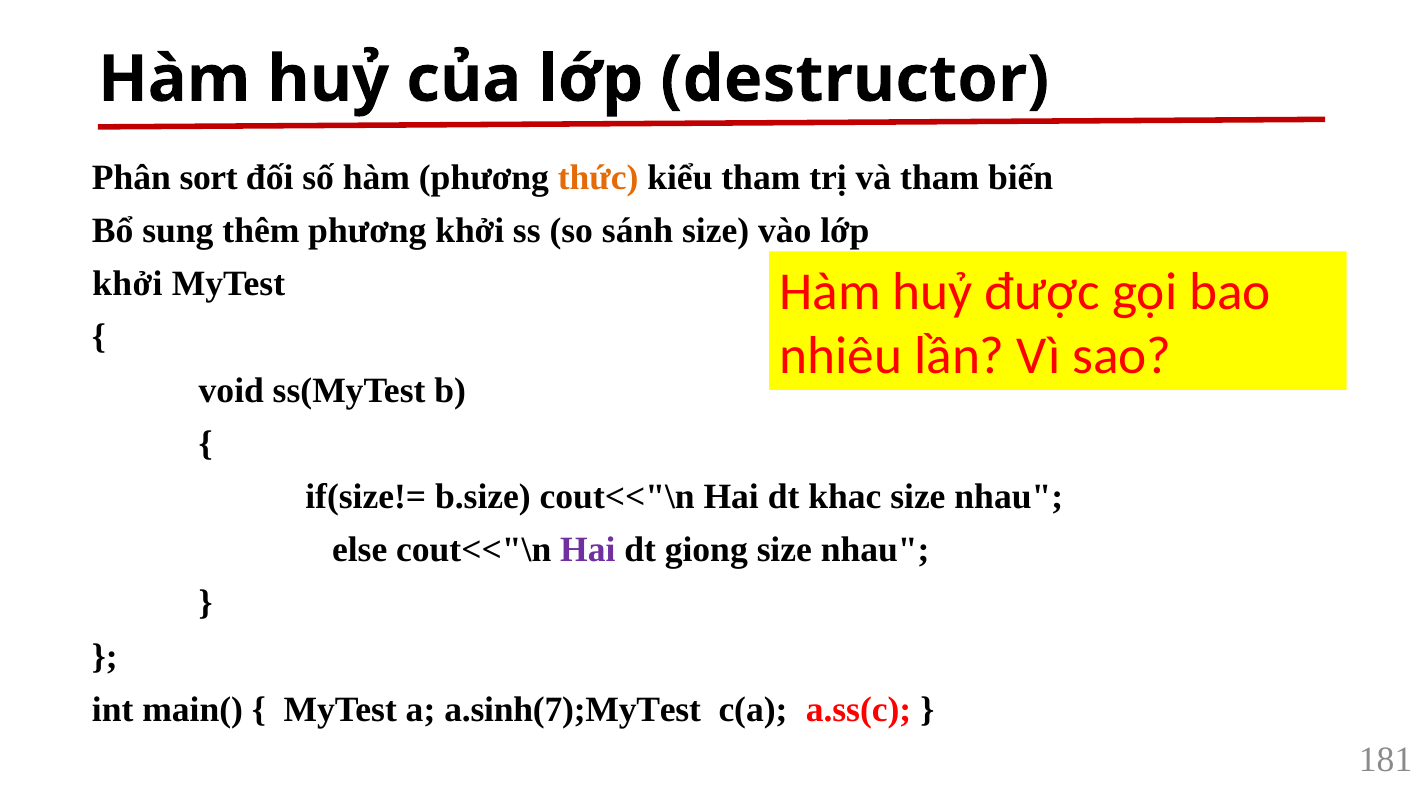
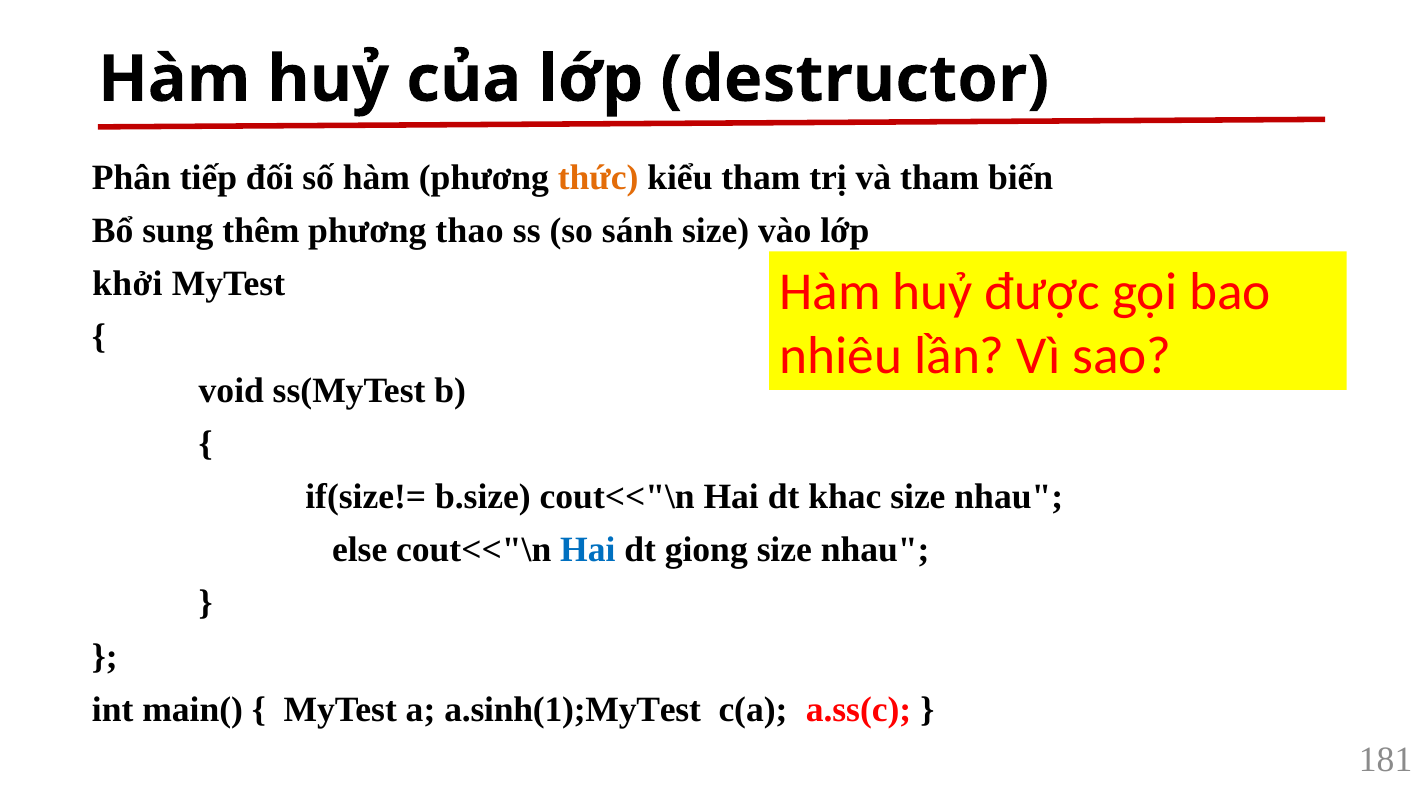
sort: sort -> tiếp
phương khởi: khởi -> thao
Hai at (588, 550) colour: purple -> blue
a.sinh(7);MyTest: a.sinh(7);MyTest -> a.sinh(1);MyTest
